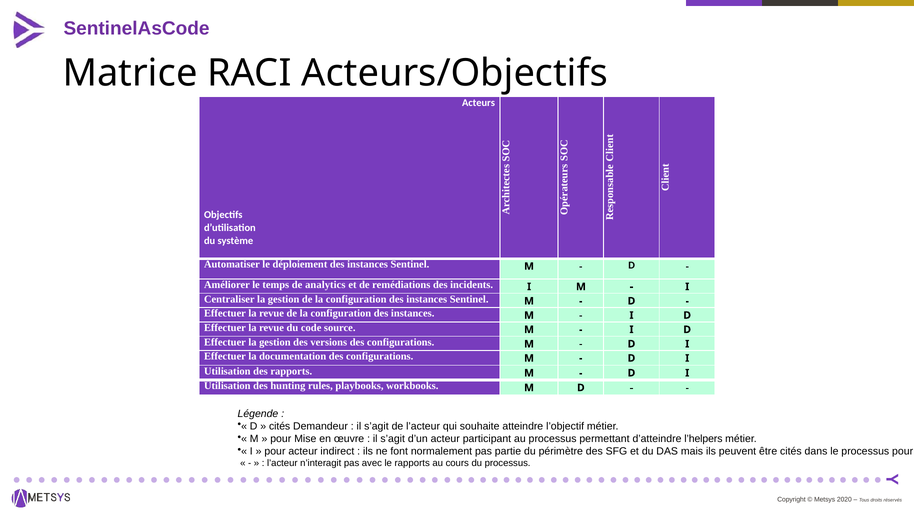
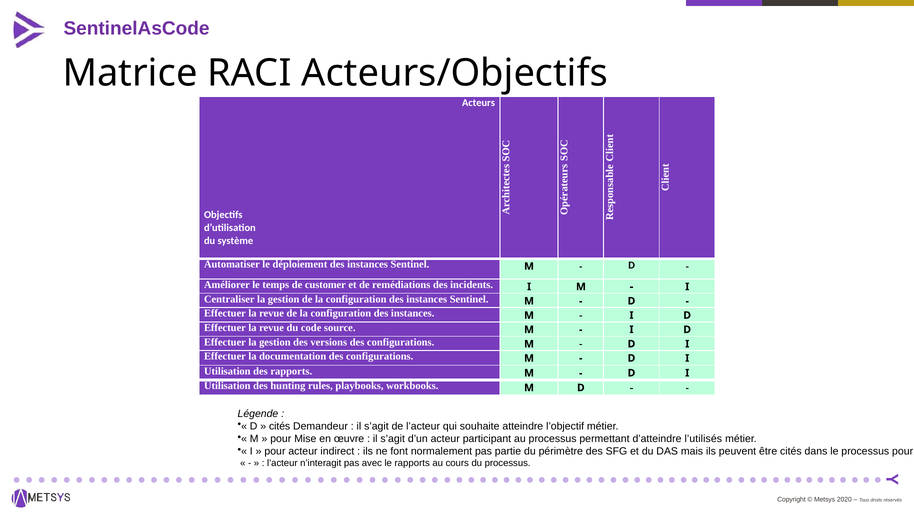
analytics: analytics -> customer
l’helpers: l’helpers -> l’utilisés
